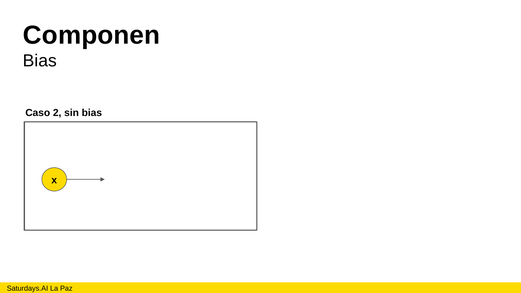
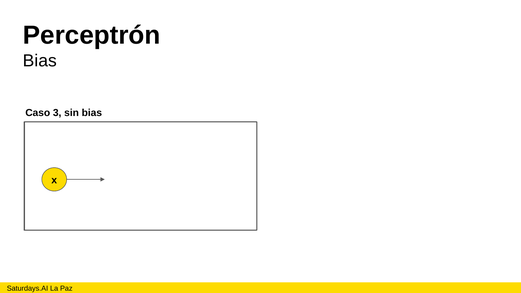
Componen: Componen -> Perceptrón
2: 2 -> 3
